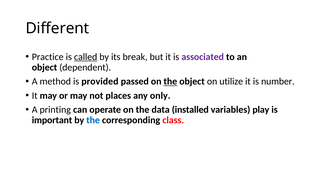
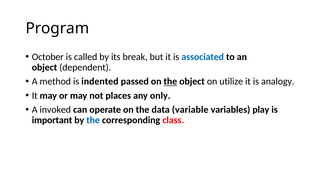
Different: Different -> Program
Practice: Practice -> October
called underline: present -> none
associated colour: purple -> blue
provided: provided -> indented
number: number -> analogy
printing: printing -> invoked
installed: installed -> variable
